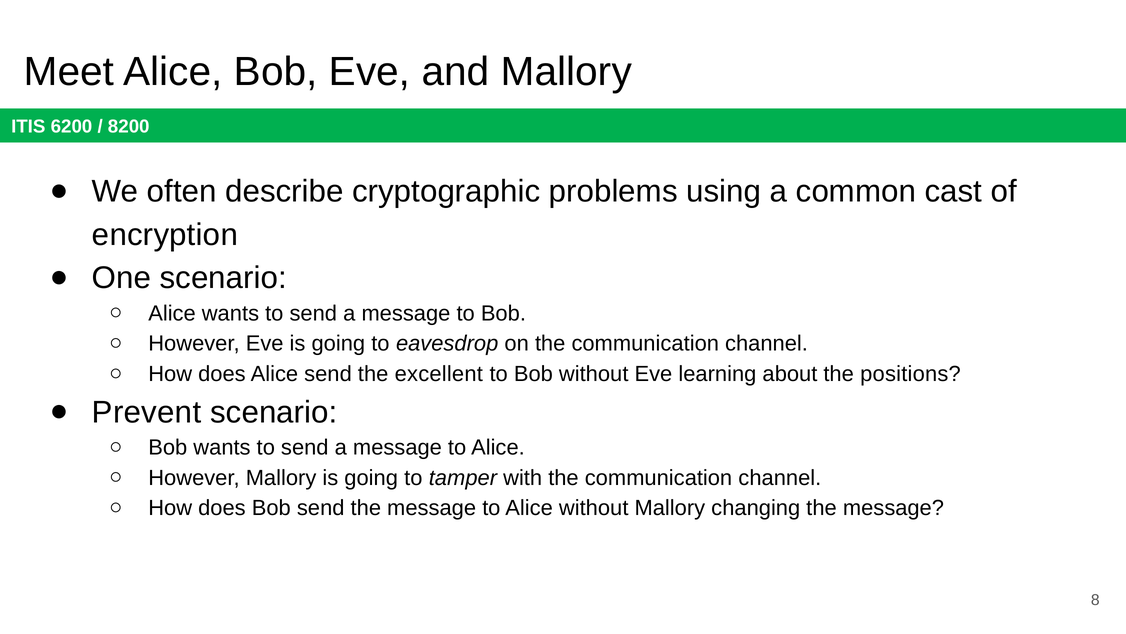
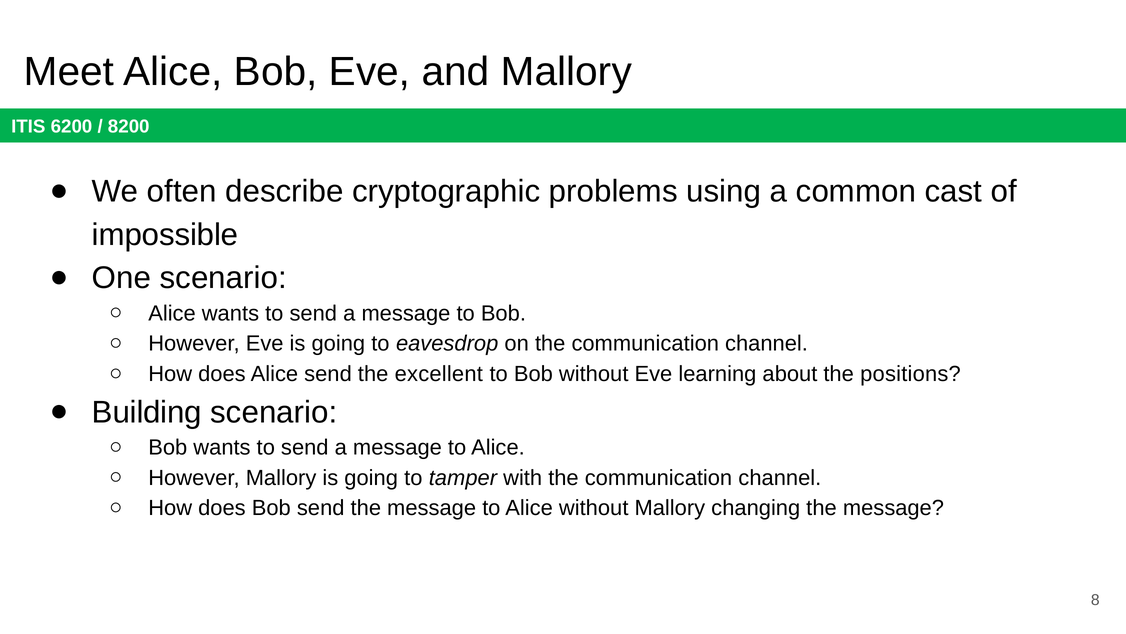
encryption: encryption -> impossible
Prevent: Prevent -> Building
